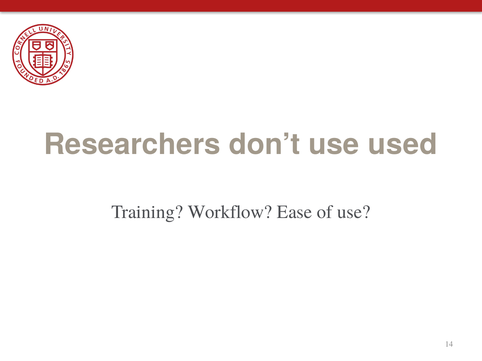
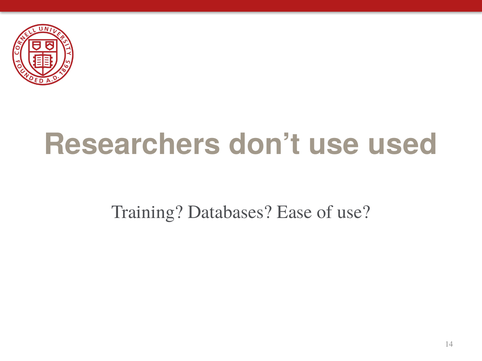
Workflow: Workflow -> Databases
